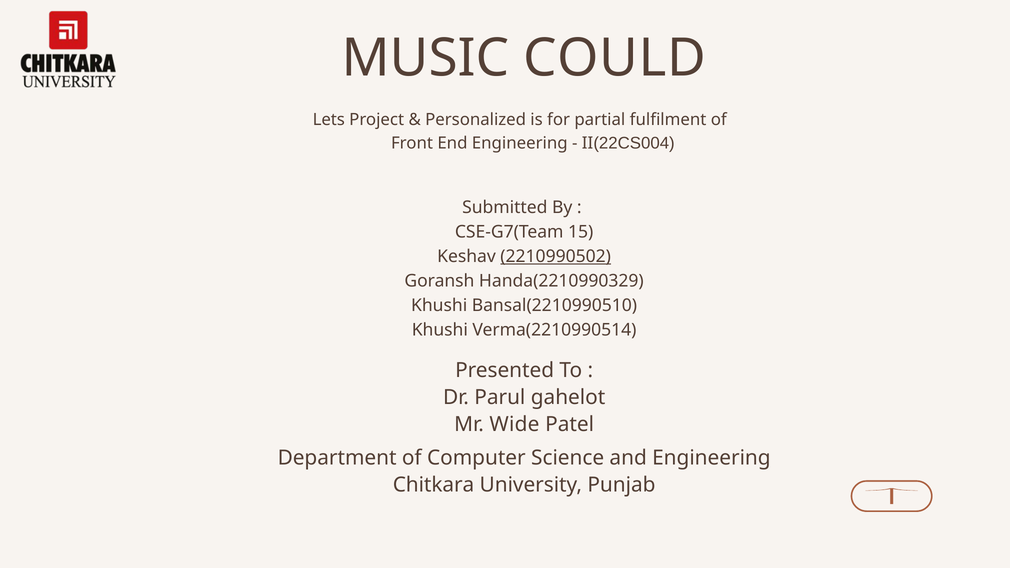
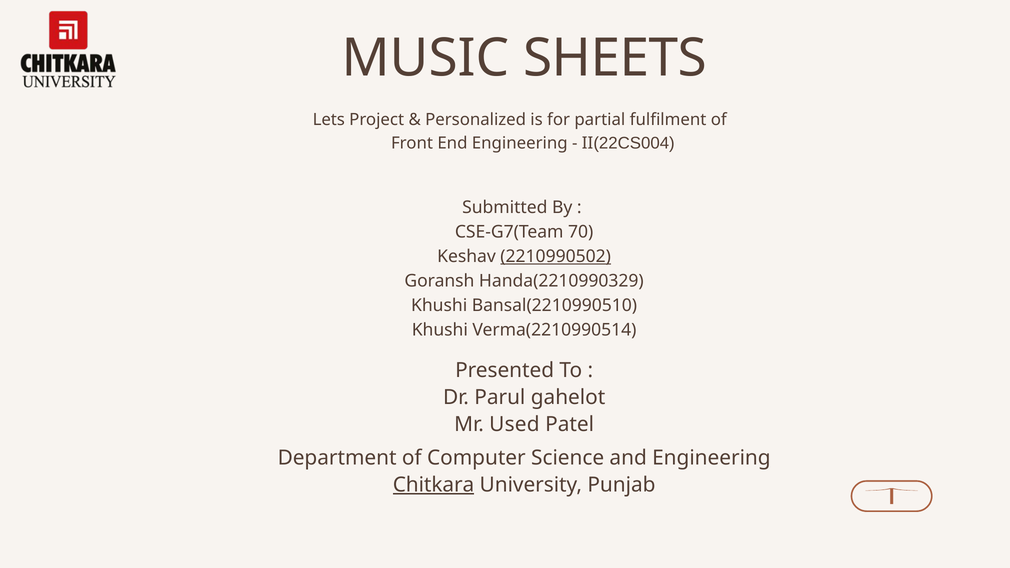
COULD: COULD -> SHEETS
15: 15 -> 70
Wide: Wide -> Used
Chitkara underline: none -> present
